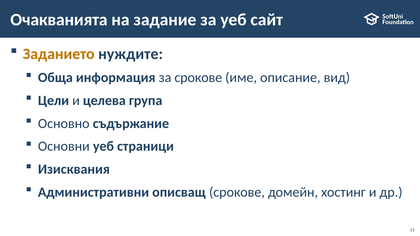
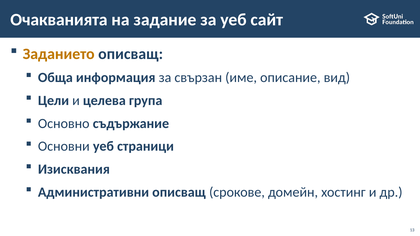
Заданието нуждите: нуждите -> описващ
за срокове: срокове -> свързан
